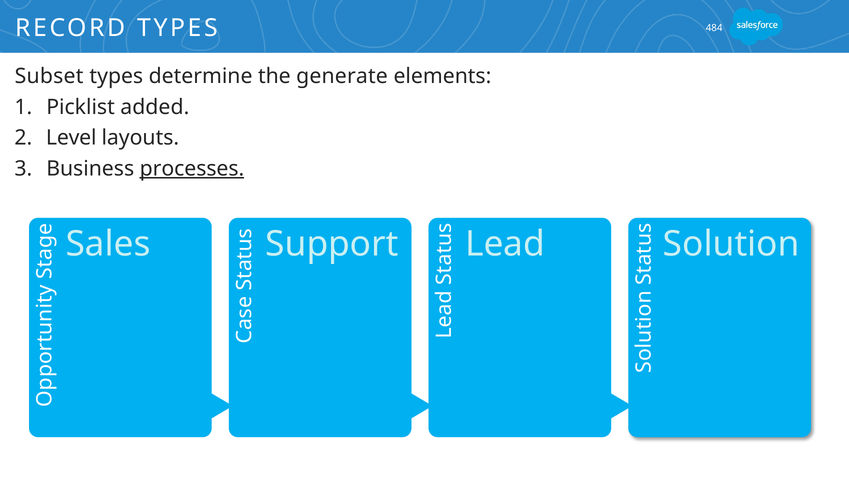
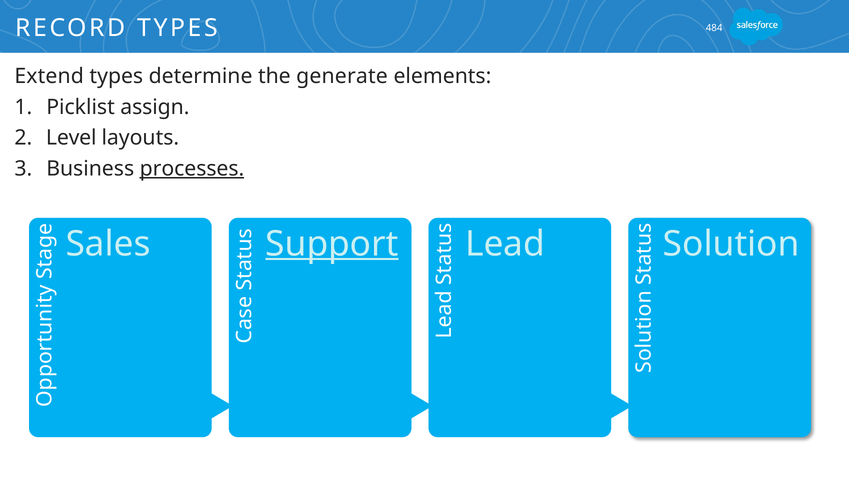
Subset: Subset -> Extend
added: added -> assign
Support underline: none -> present
